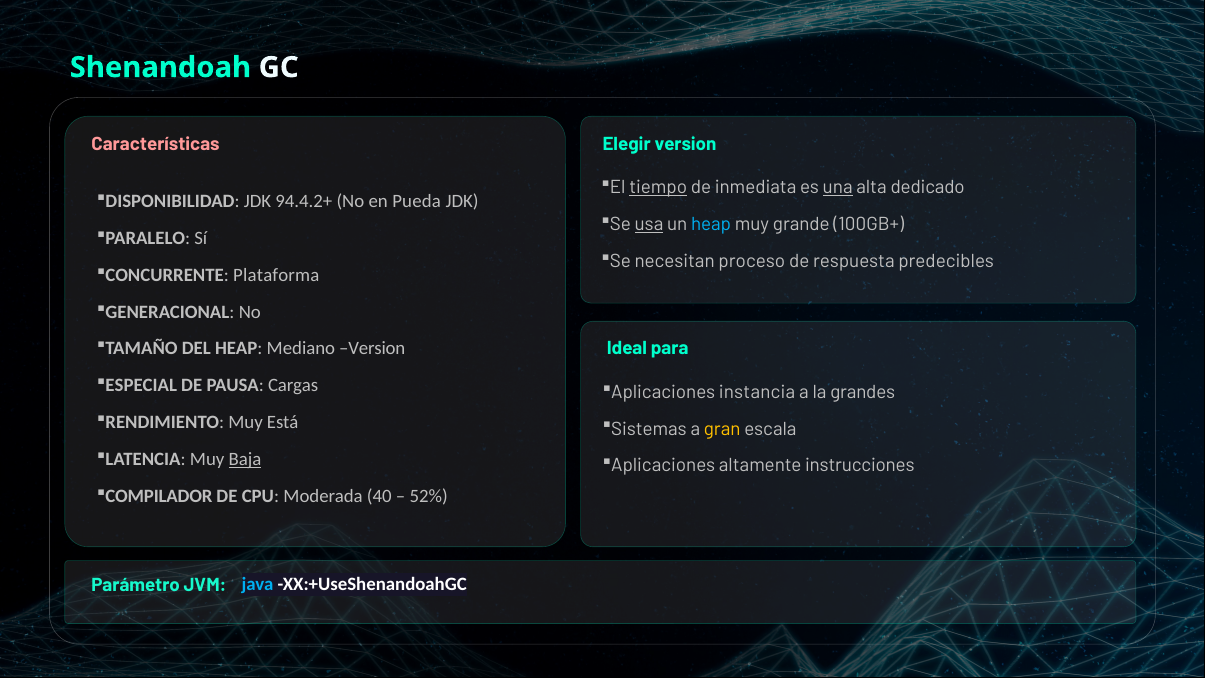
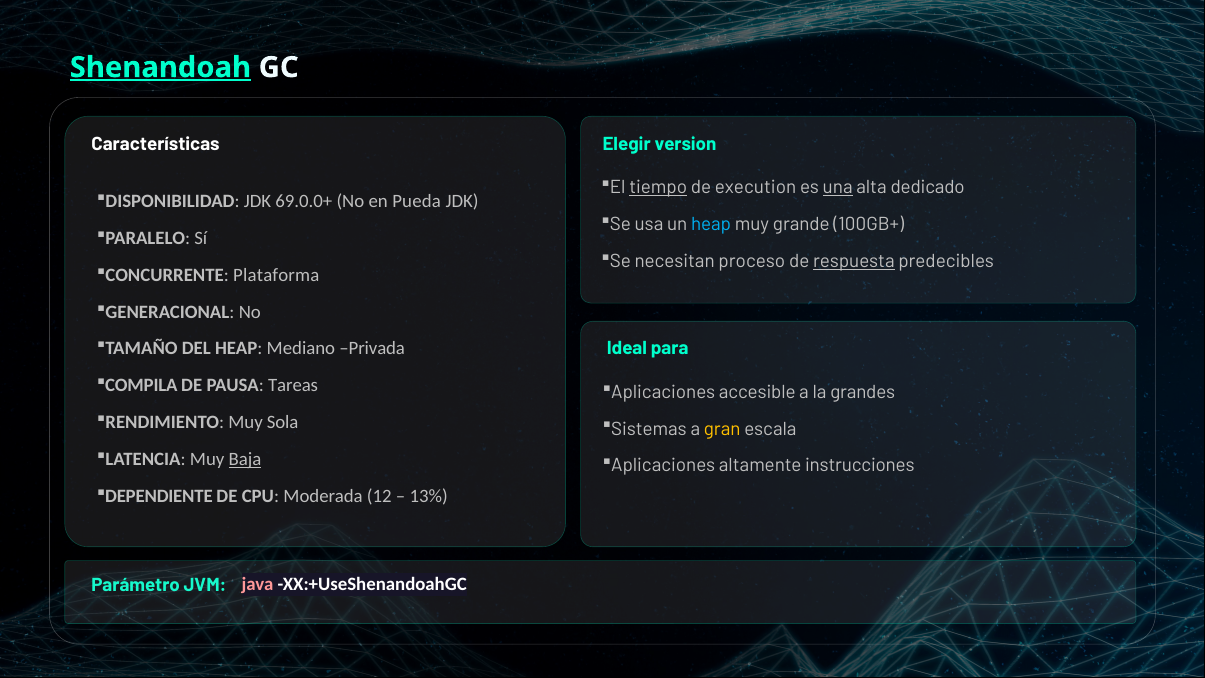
Shenandoah underline: none -> present
Características colour: pink -> white
inmediata: inmediata -> execution
94.4.2+: 94.4.2+ -> 69.0.0+
usa underline: present -> none
respuesta underline: none -> present
Mediano Version: Version -> Privada
ESPECIAL: ESPECIAL -> COMPILA
Cargas: Cargas -> Tareas
instancia: instancia -> accesible
Está: Está -> Sola
COMPILADOR: COMPILADOR -> DEPENDIENTE
40: 40 -> 12
52%: 52% -> 13%
java colour: light blue -> pink
